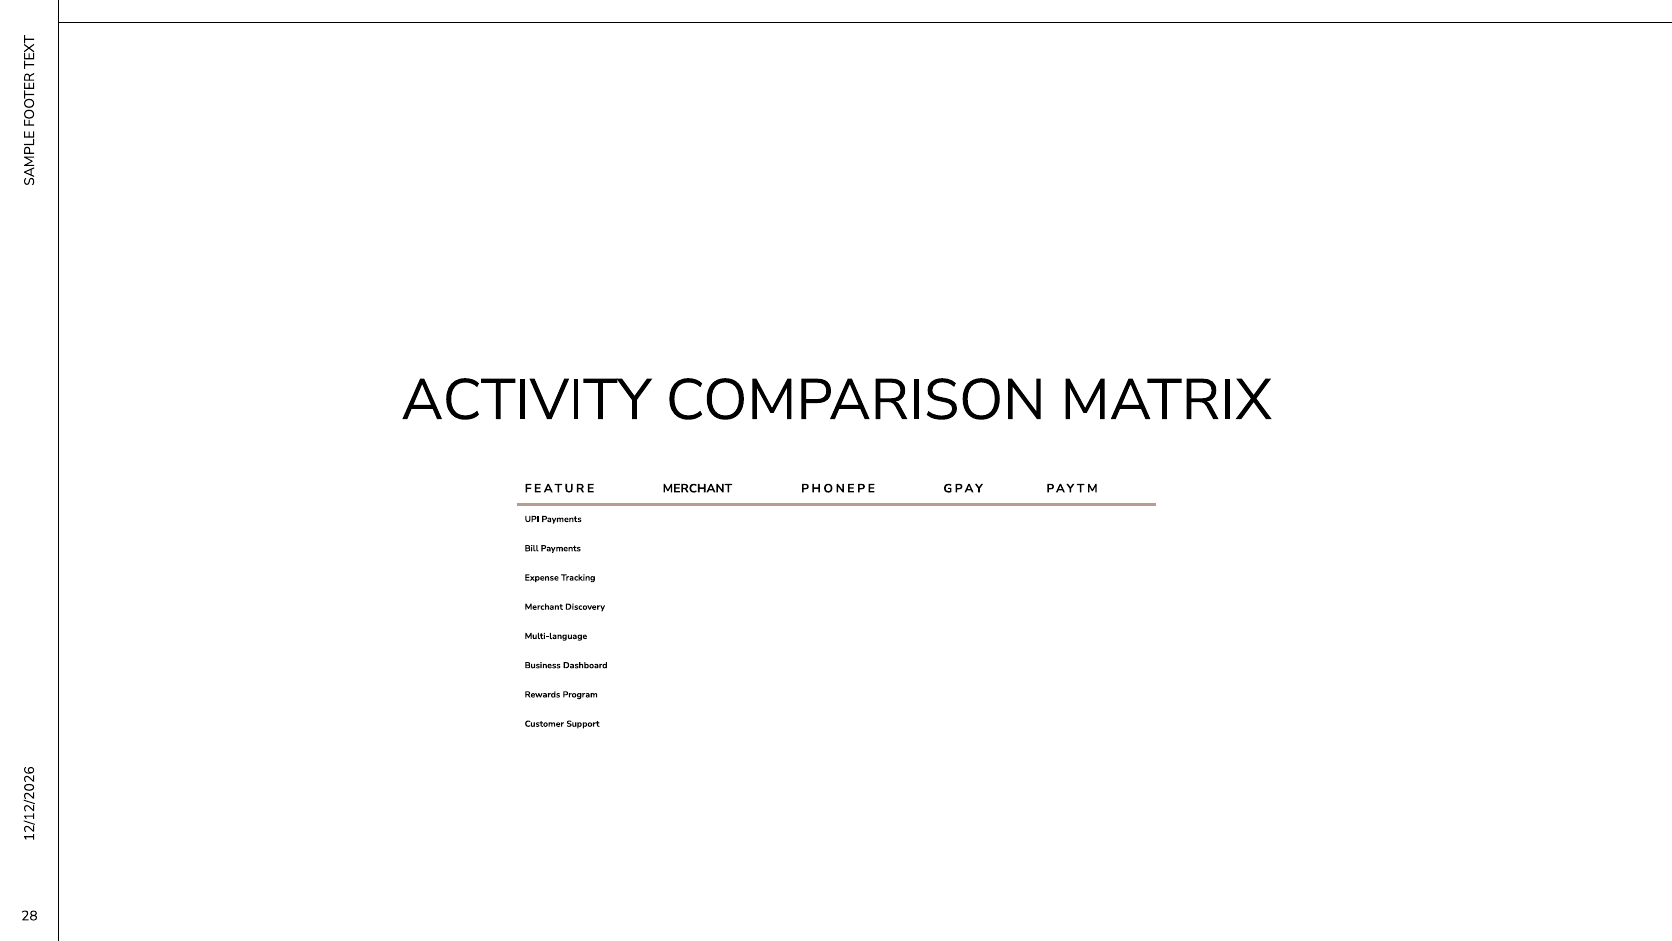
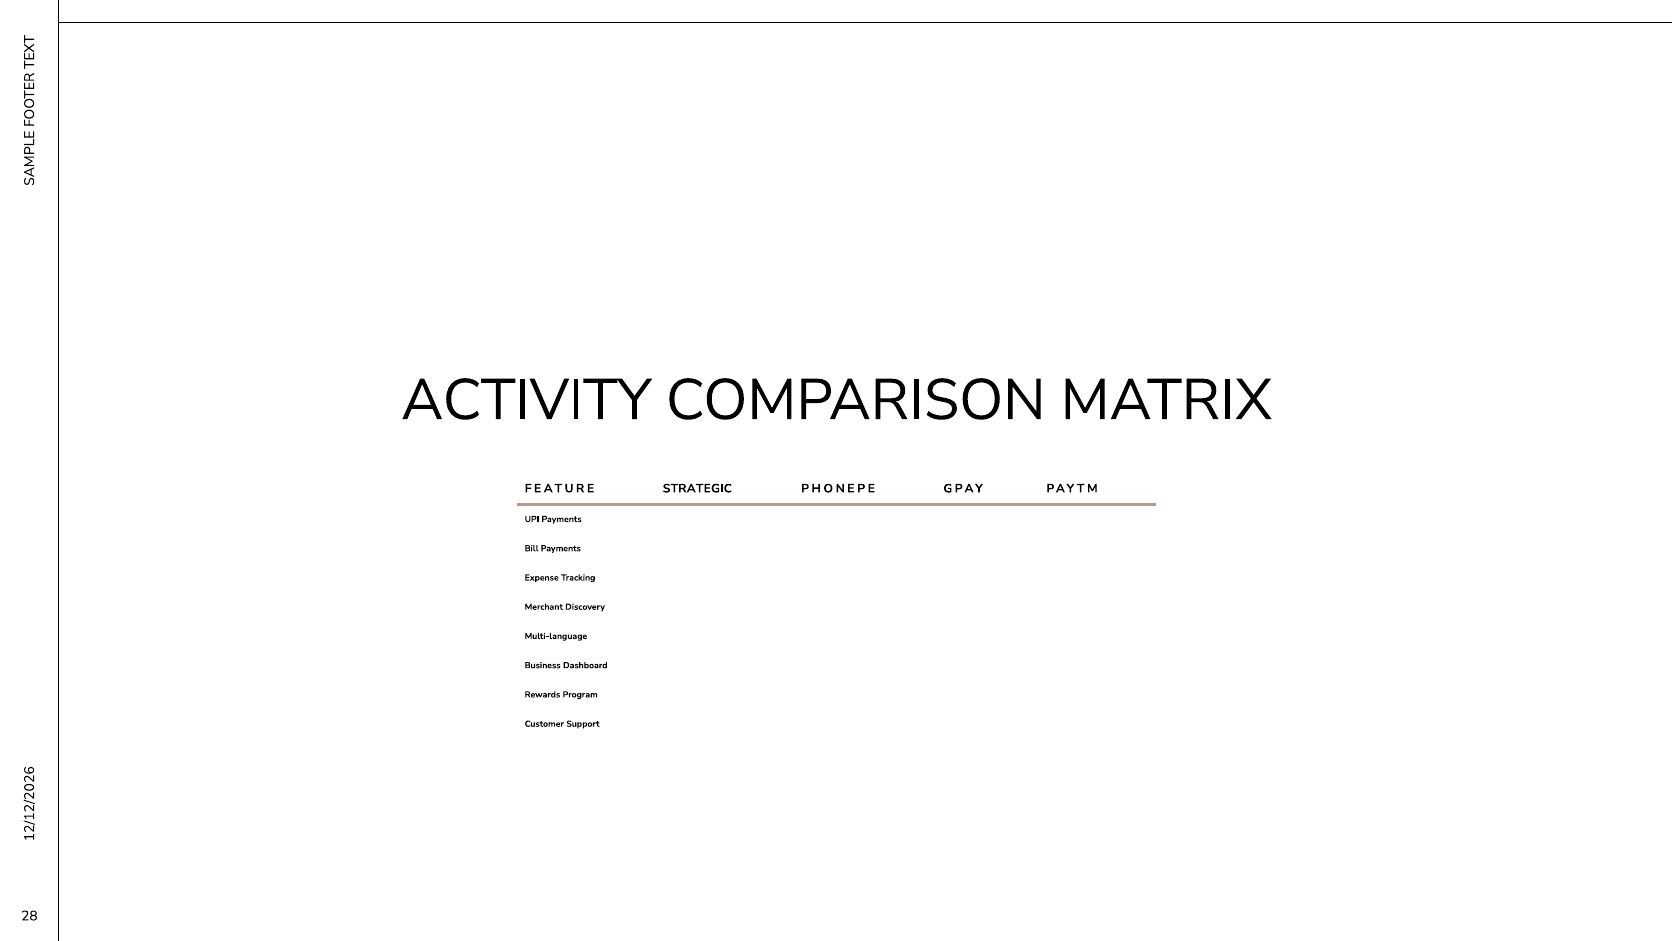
FEATURE MERCHANT: MERCHANT -> STRATEGIC
